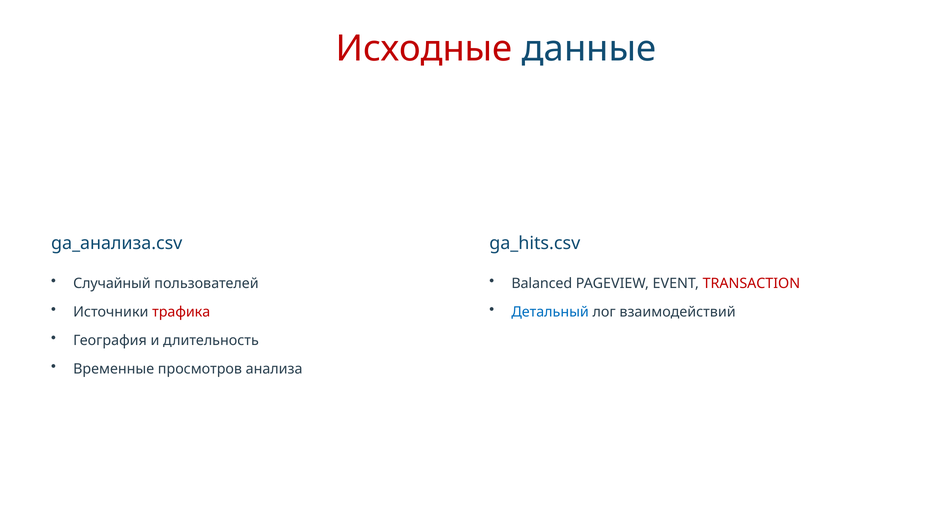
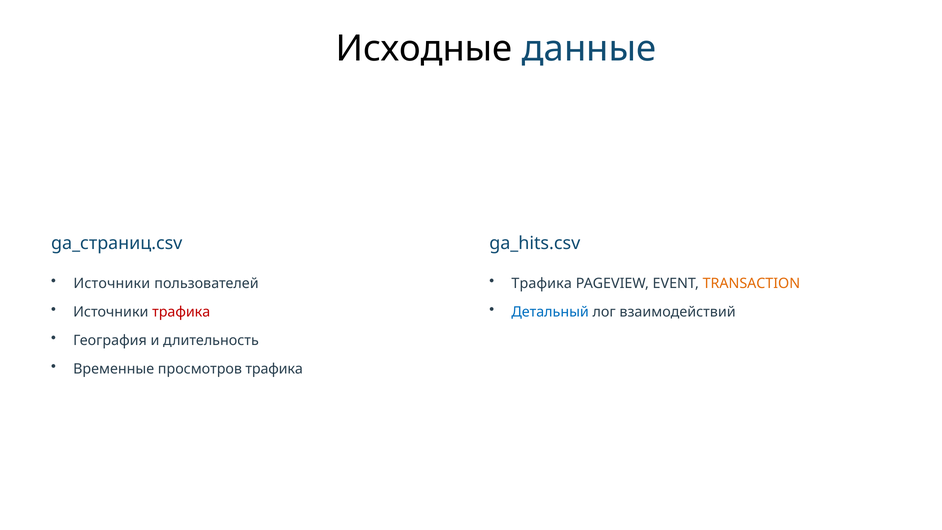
Исходные colour: red -> black
ga_анализа.csv: ga_анализа.csv -> ga_страниц.csv
Случайный at (112, 283): Случайный -> Источники
Balanced at (542, 283): Balanced -> Трафика
TRANSACTION colour: red -> orange
просмотров анализа: анализа -> трафика
